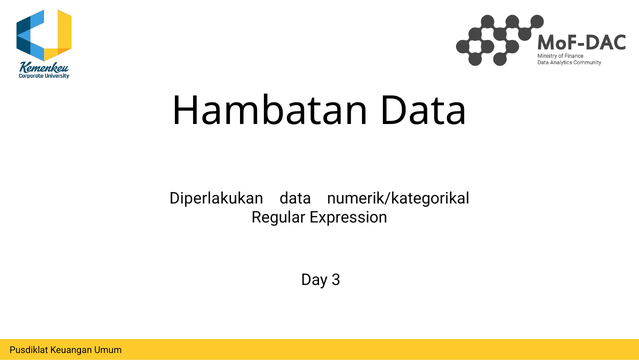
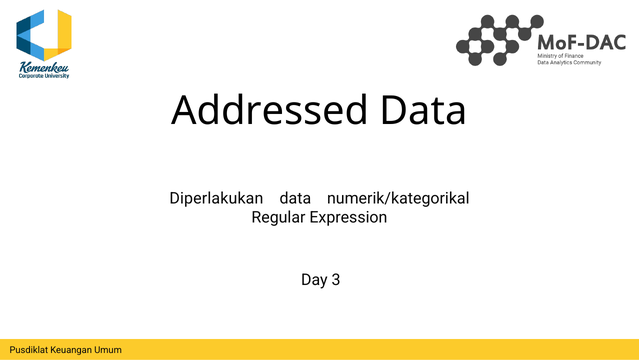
Hambatan: Hambatan -> Addressed
